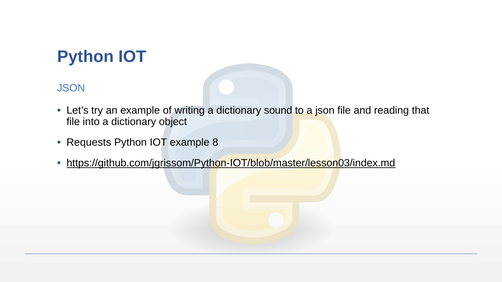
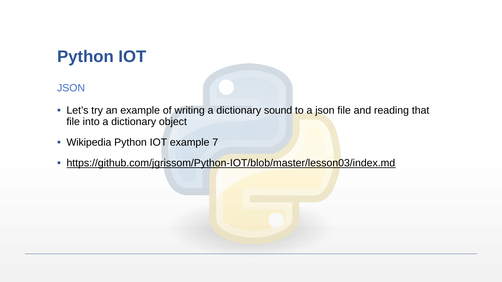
Requests: Requests -> Wikipedia
8: 8 -> 7
